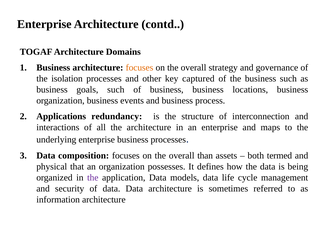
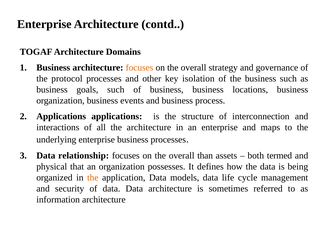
isolation: isolation -> protocol
captured: captured -> isolation
Applications redundancy: redundancy -> applications
composition: composition -> relationship
the at (93, 178) colour: purple -> orange
